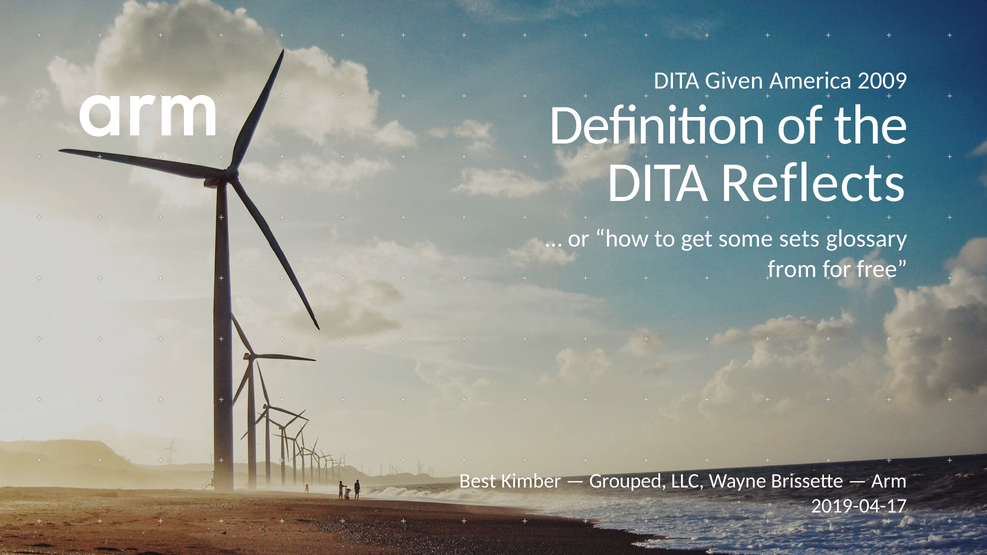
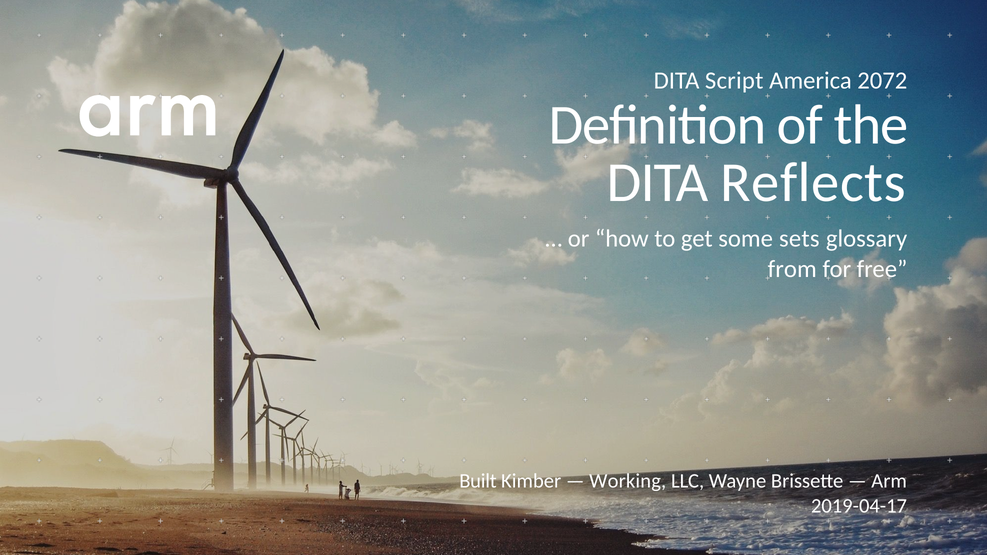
Given: Given -> Script
2009: 2009 -> 2072
Best: Best -> Built
Grouped: Grouped -> Working
